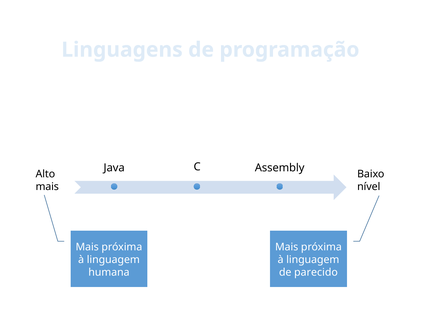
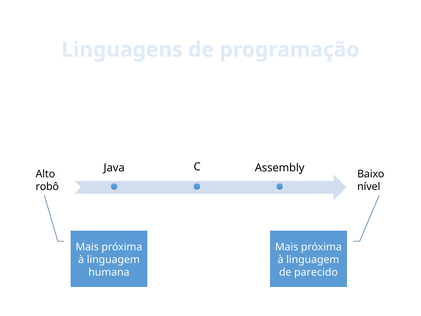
mais at (47, 187): mais -> robô
